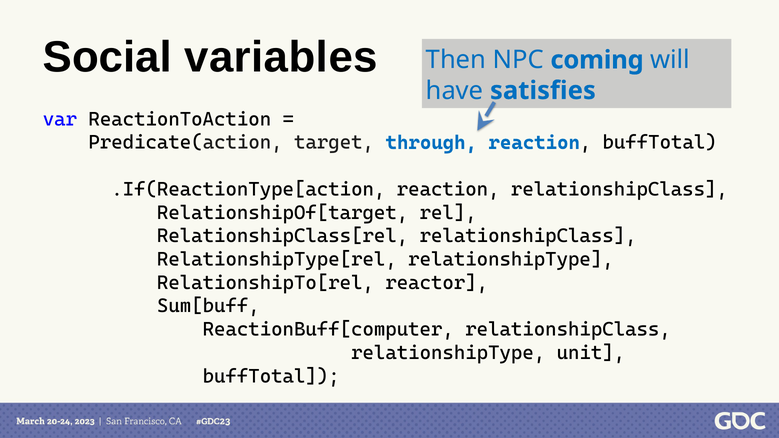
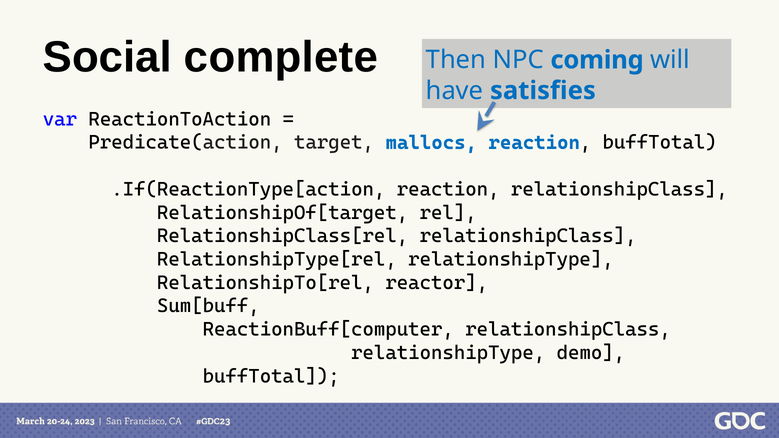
variables: variables -> complete
through: through -> mallocs
unit: unit -> demo
